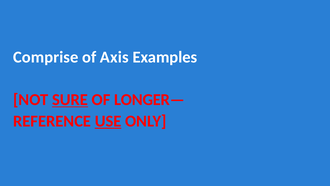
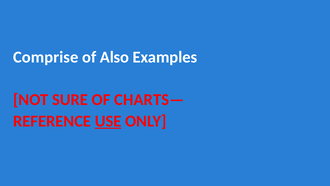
Axis: Axis -> Also
SURE underline: present -> none
LONGER—: LONGER— -> CHARTS—
